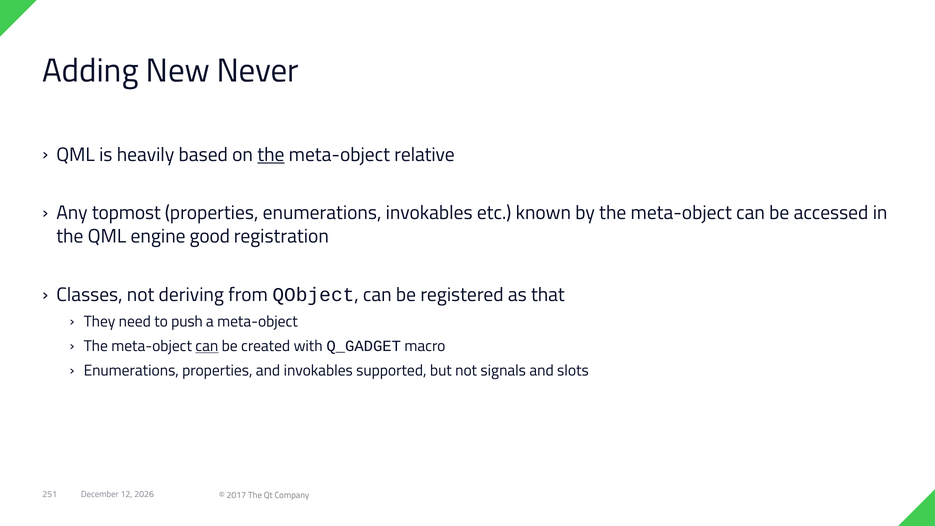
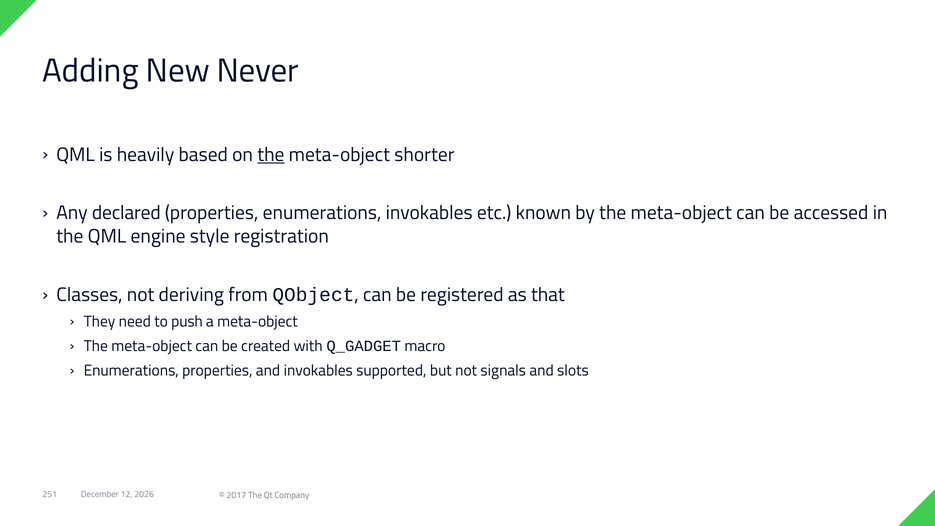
relative: relative -> shorter
topmost: topmost -> declared
good: good -> style
can at (207, 346) underline: present -> none
